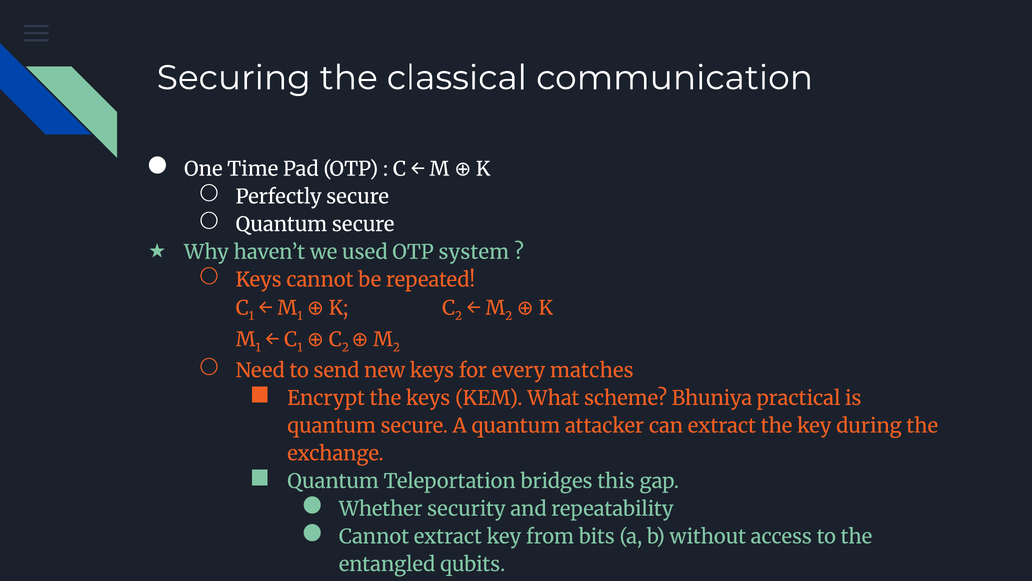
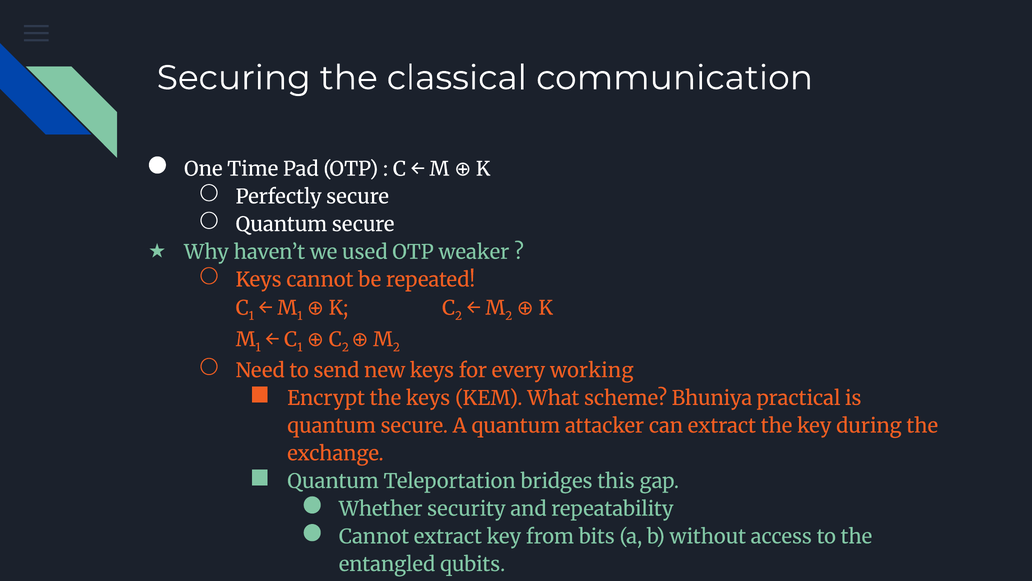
system: system -> weaker
matches: matches -> working
